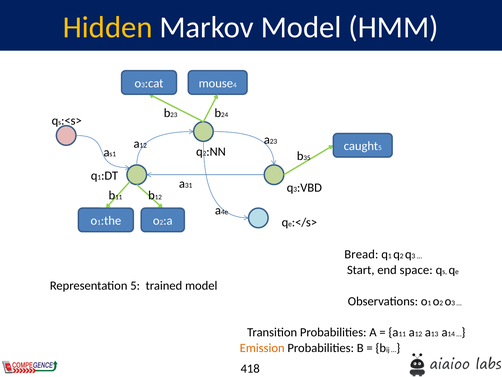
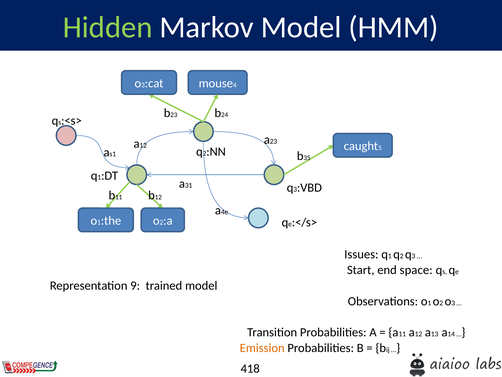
Hidden colour: yellow -> light green
Bread: Bread -> Issues
Representation 5: 5 -> 9
